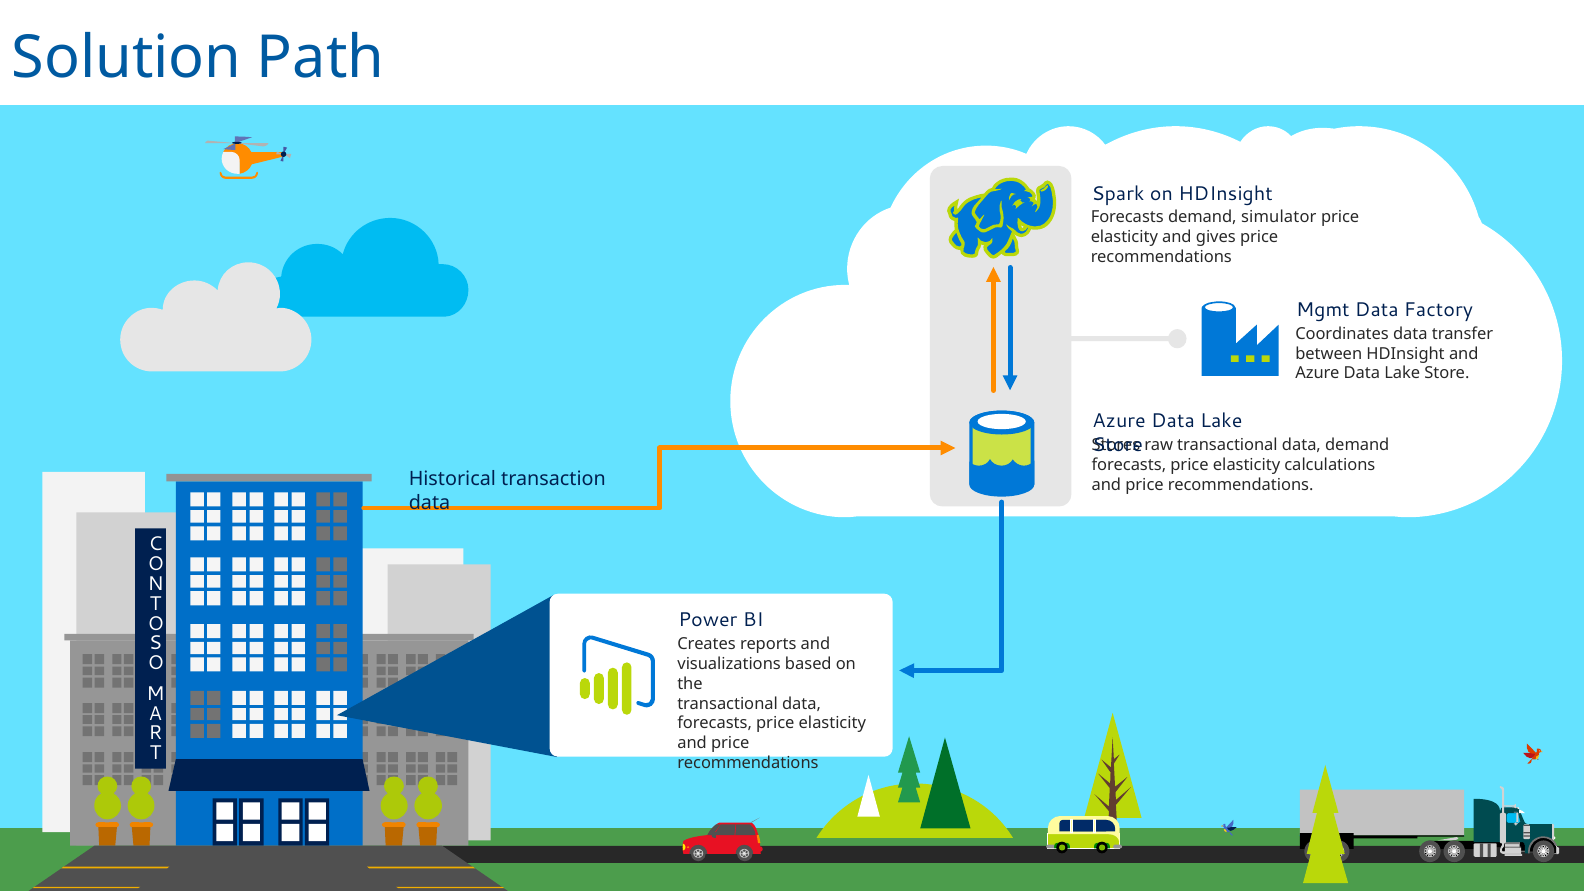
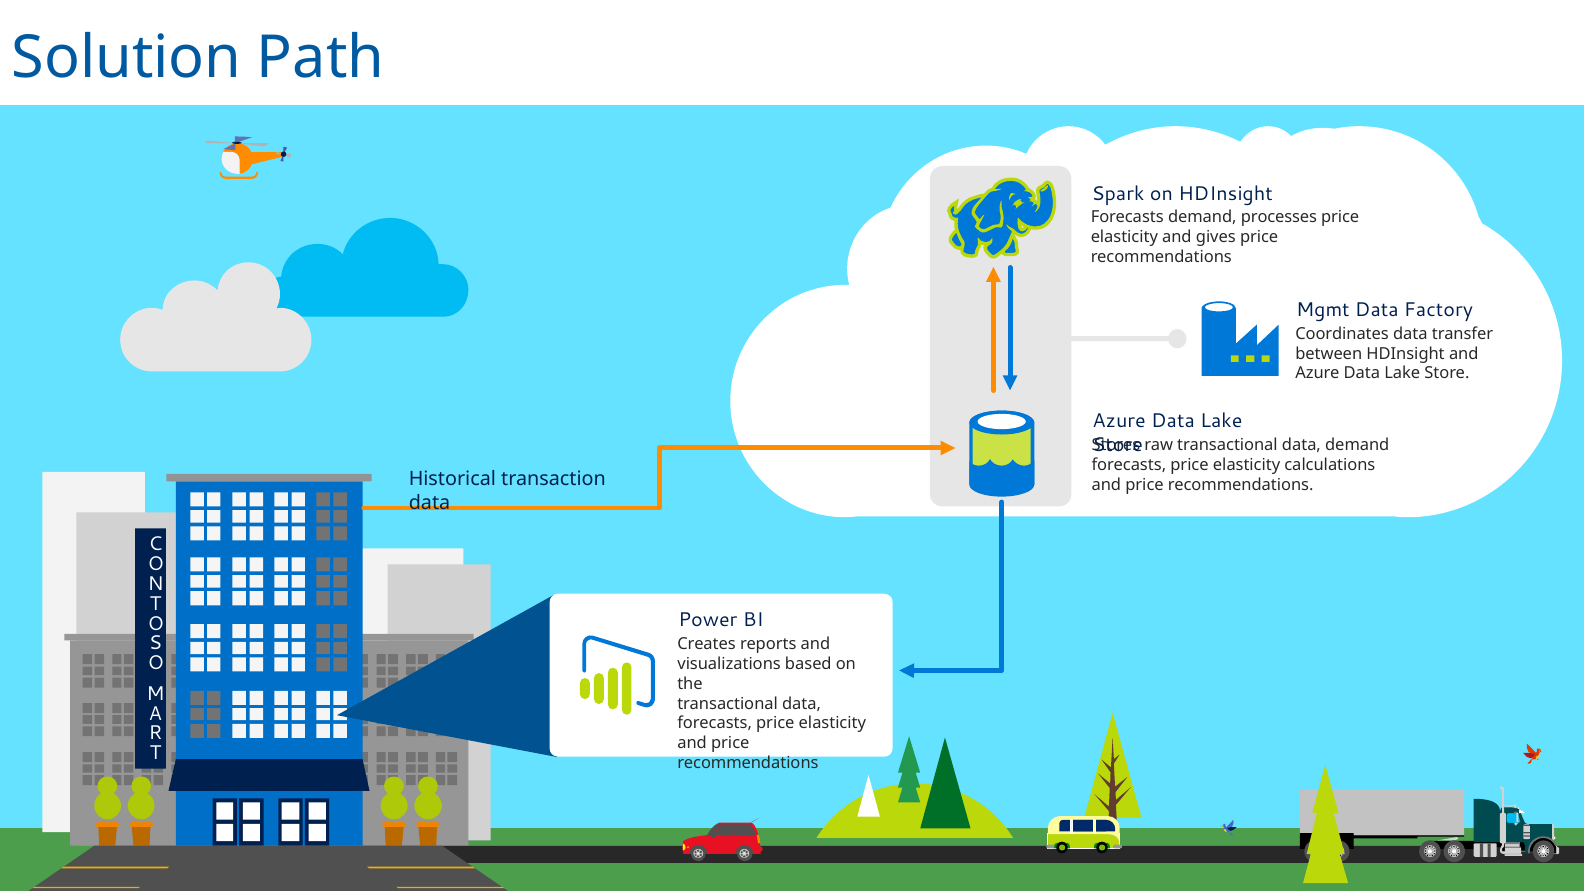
simulator: simulator -> processes
